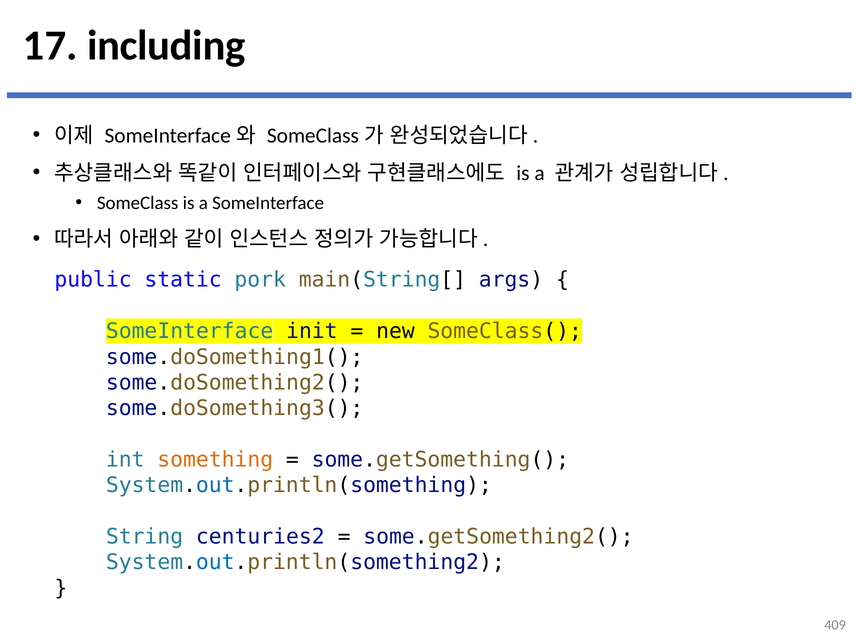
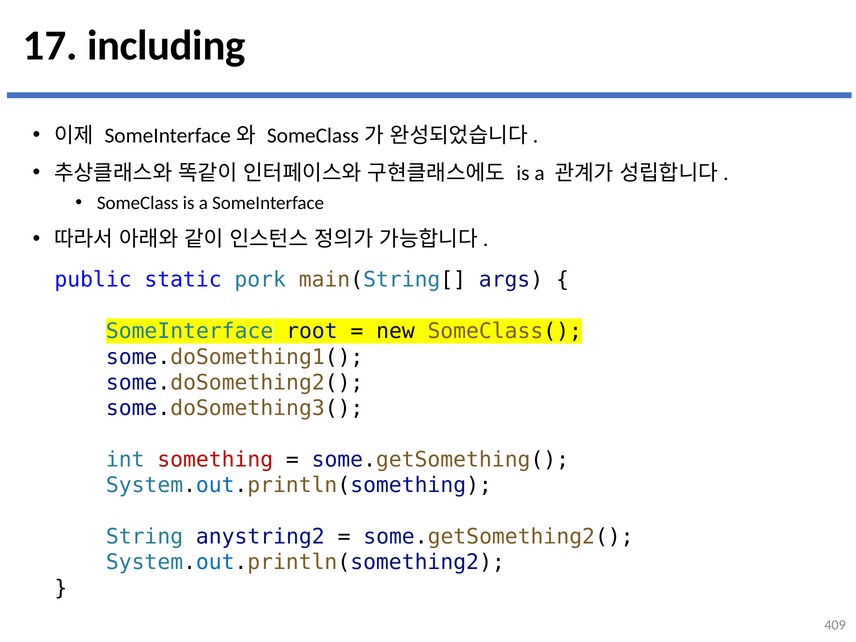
init: init -> root
something colour: orange -> red
centuries2: centuries2 -> anystring2
